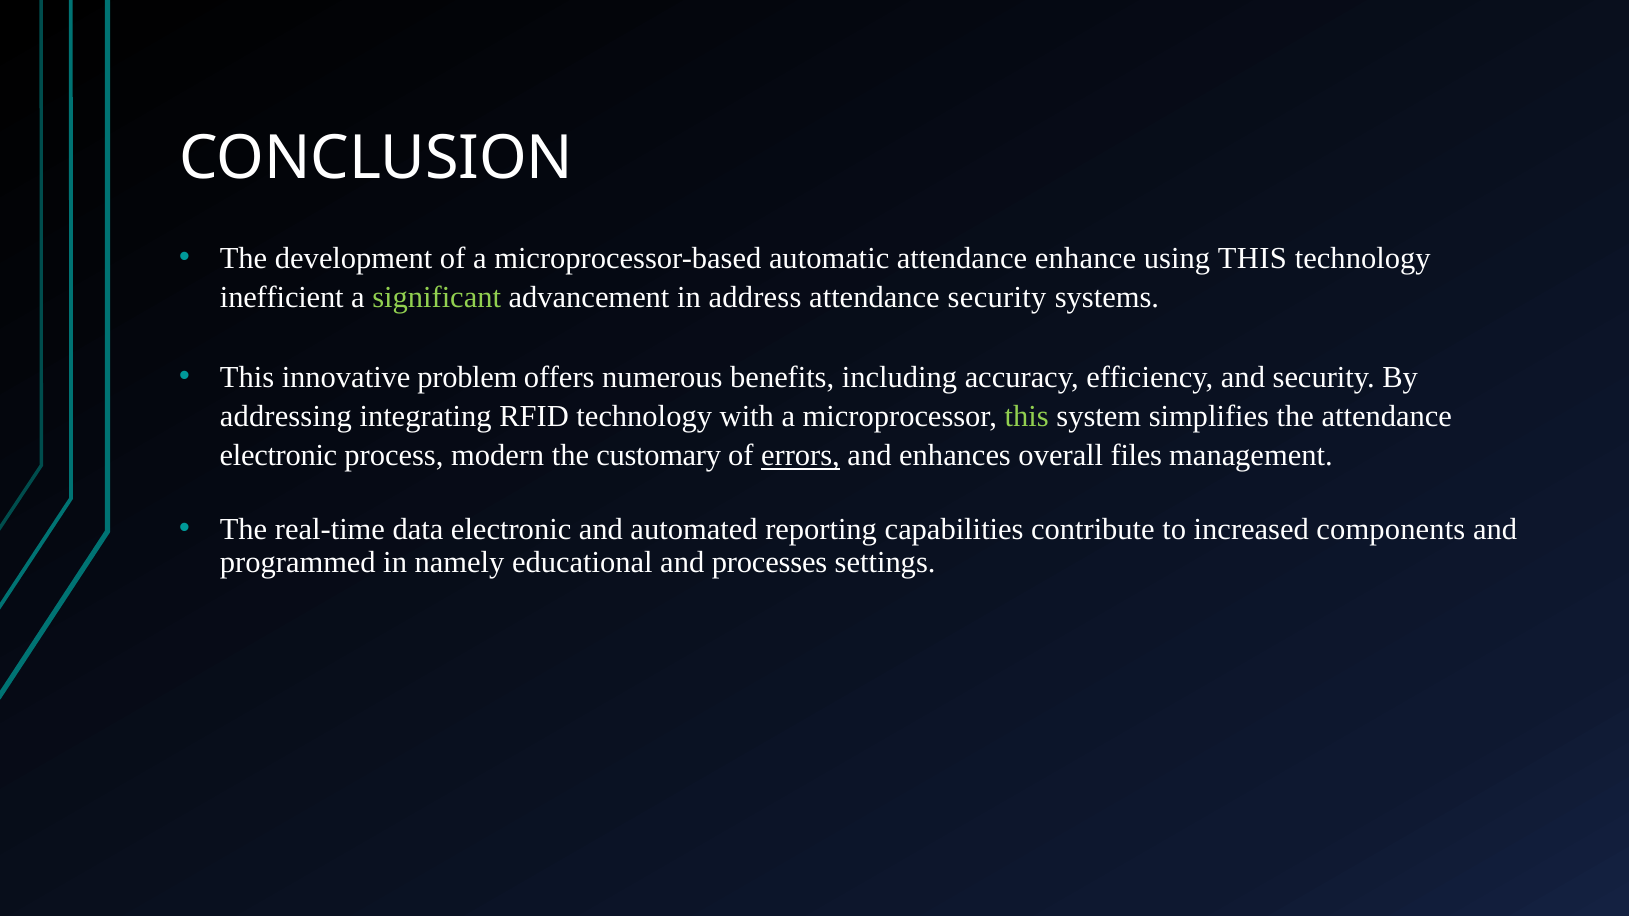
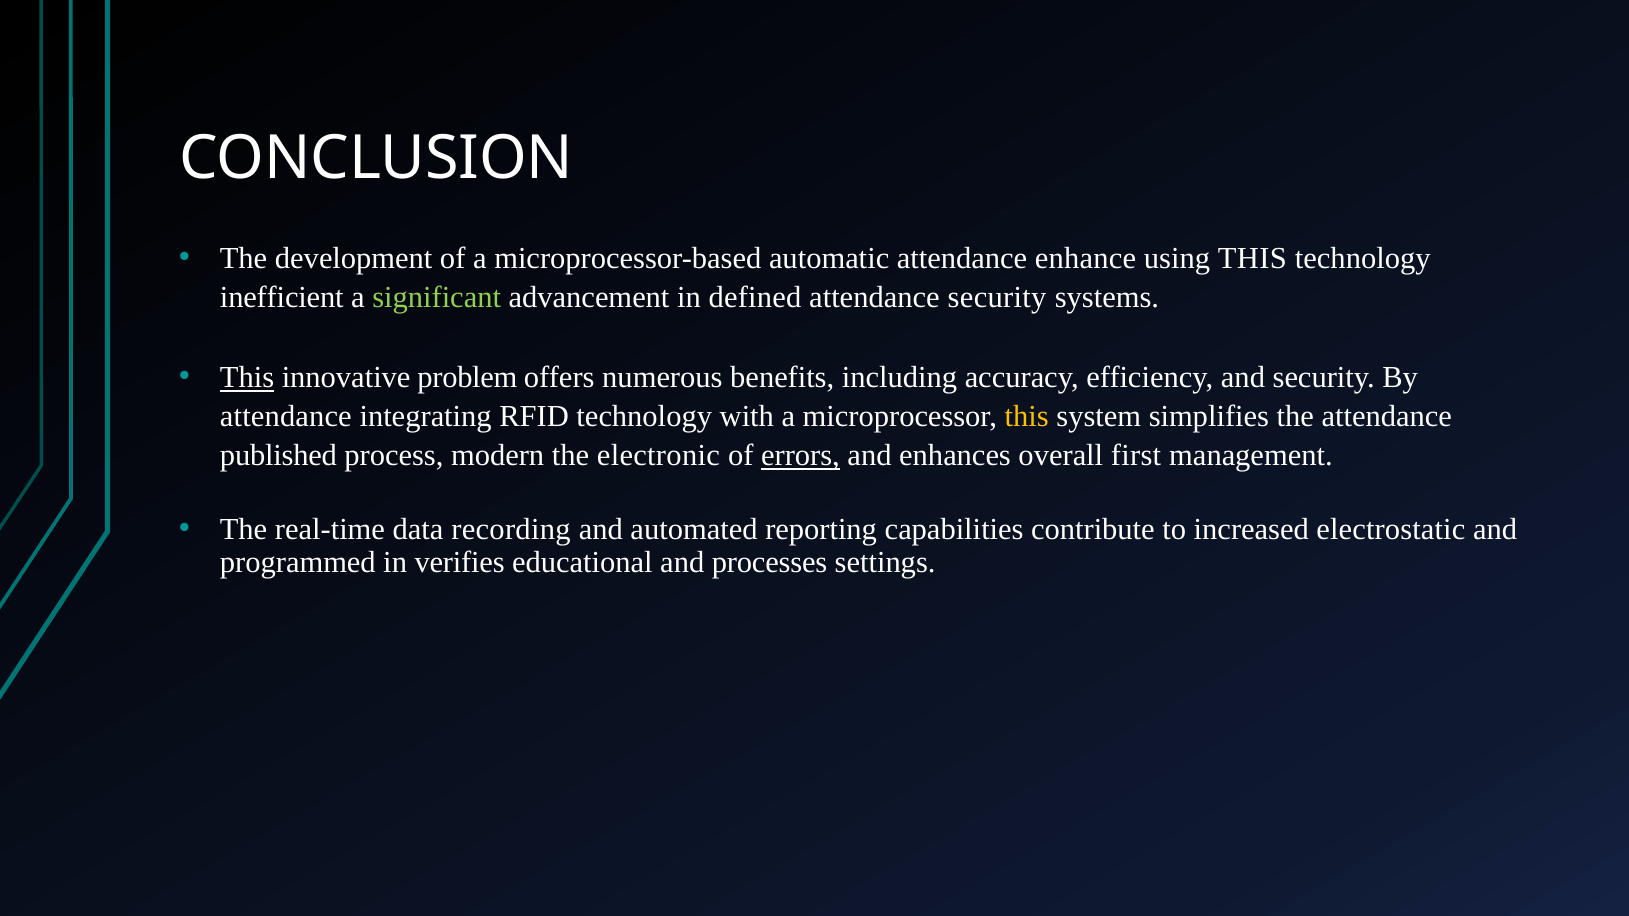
address: address -> defined
This at (247, 378) underline: none -> present
addressing at (286, 417): addressing -> attendance
this at (1027, 417) colour: light green -> yellow
electronic at (278, 456): electronic -> published
customary: customary -> electronic
files: files -> first
data electronic: electronic -> recording
components: components -> electrostatic
namely: namely -> verifies
